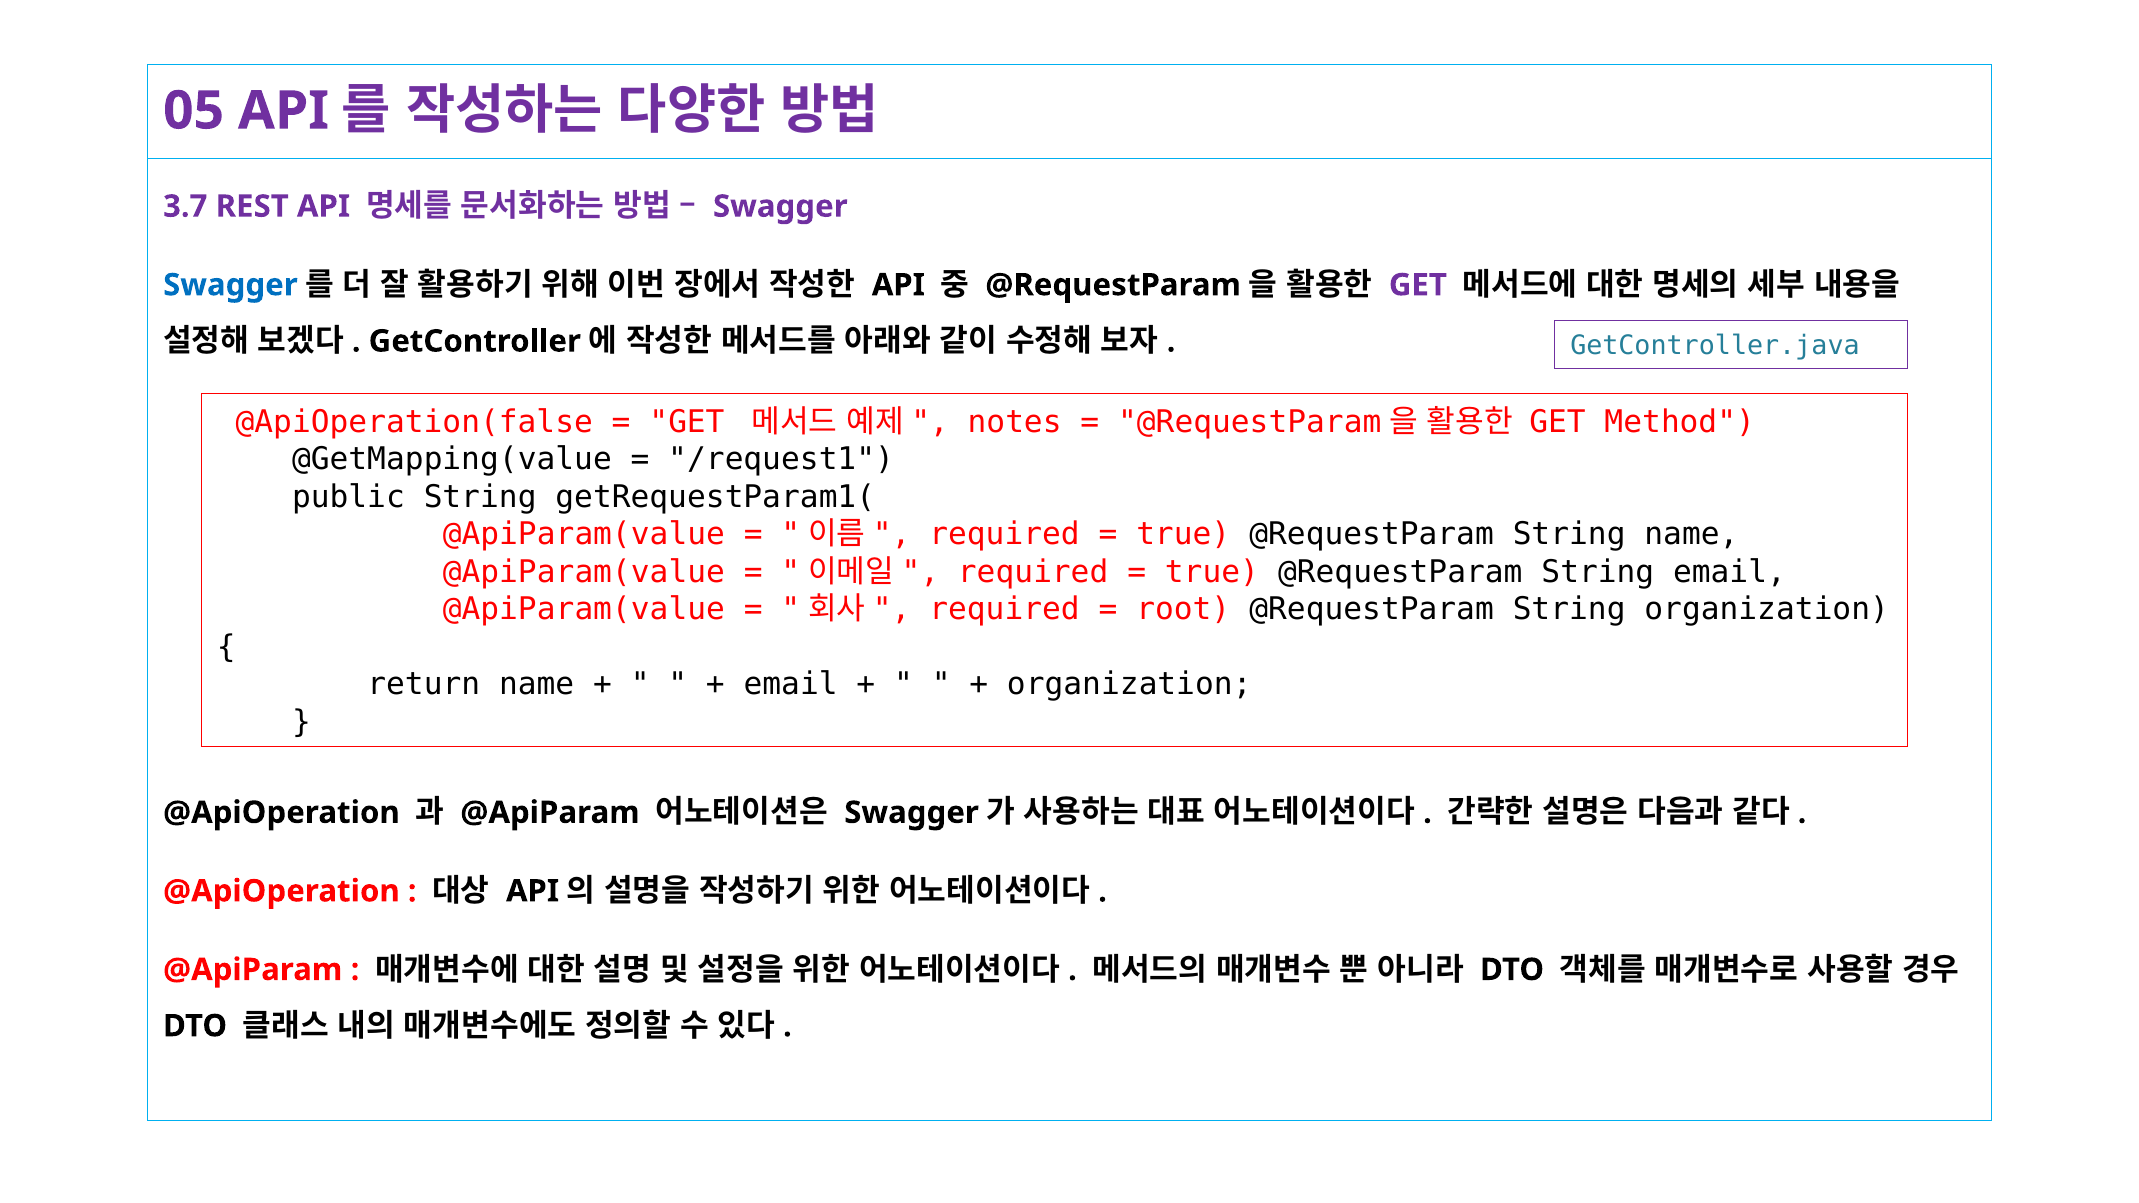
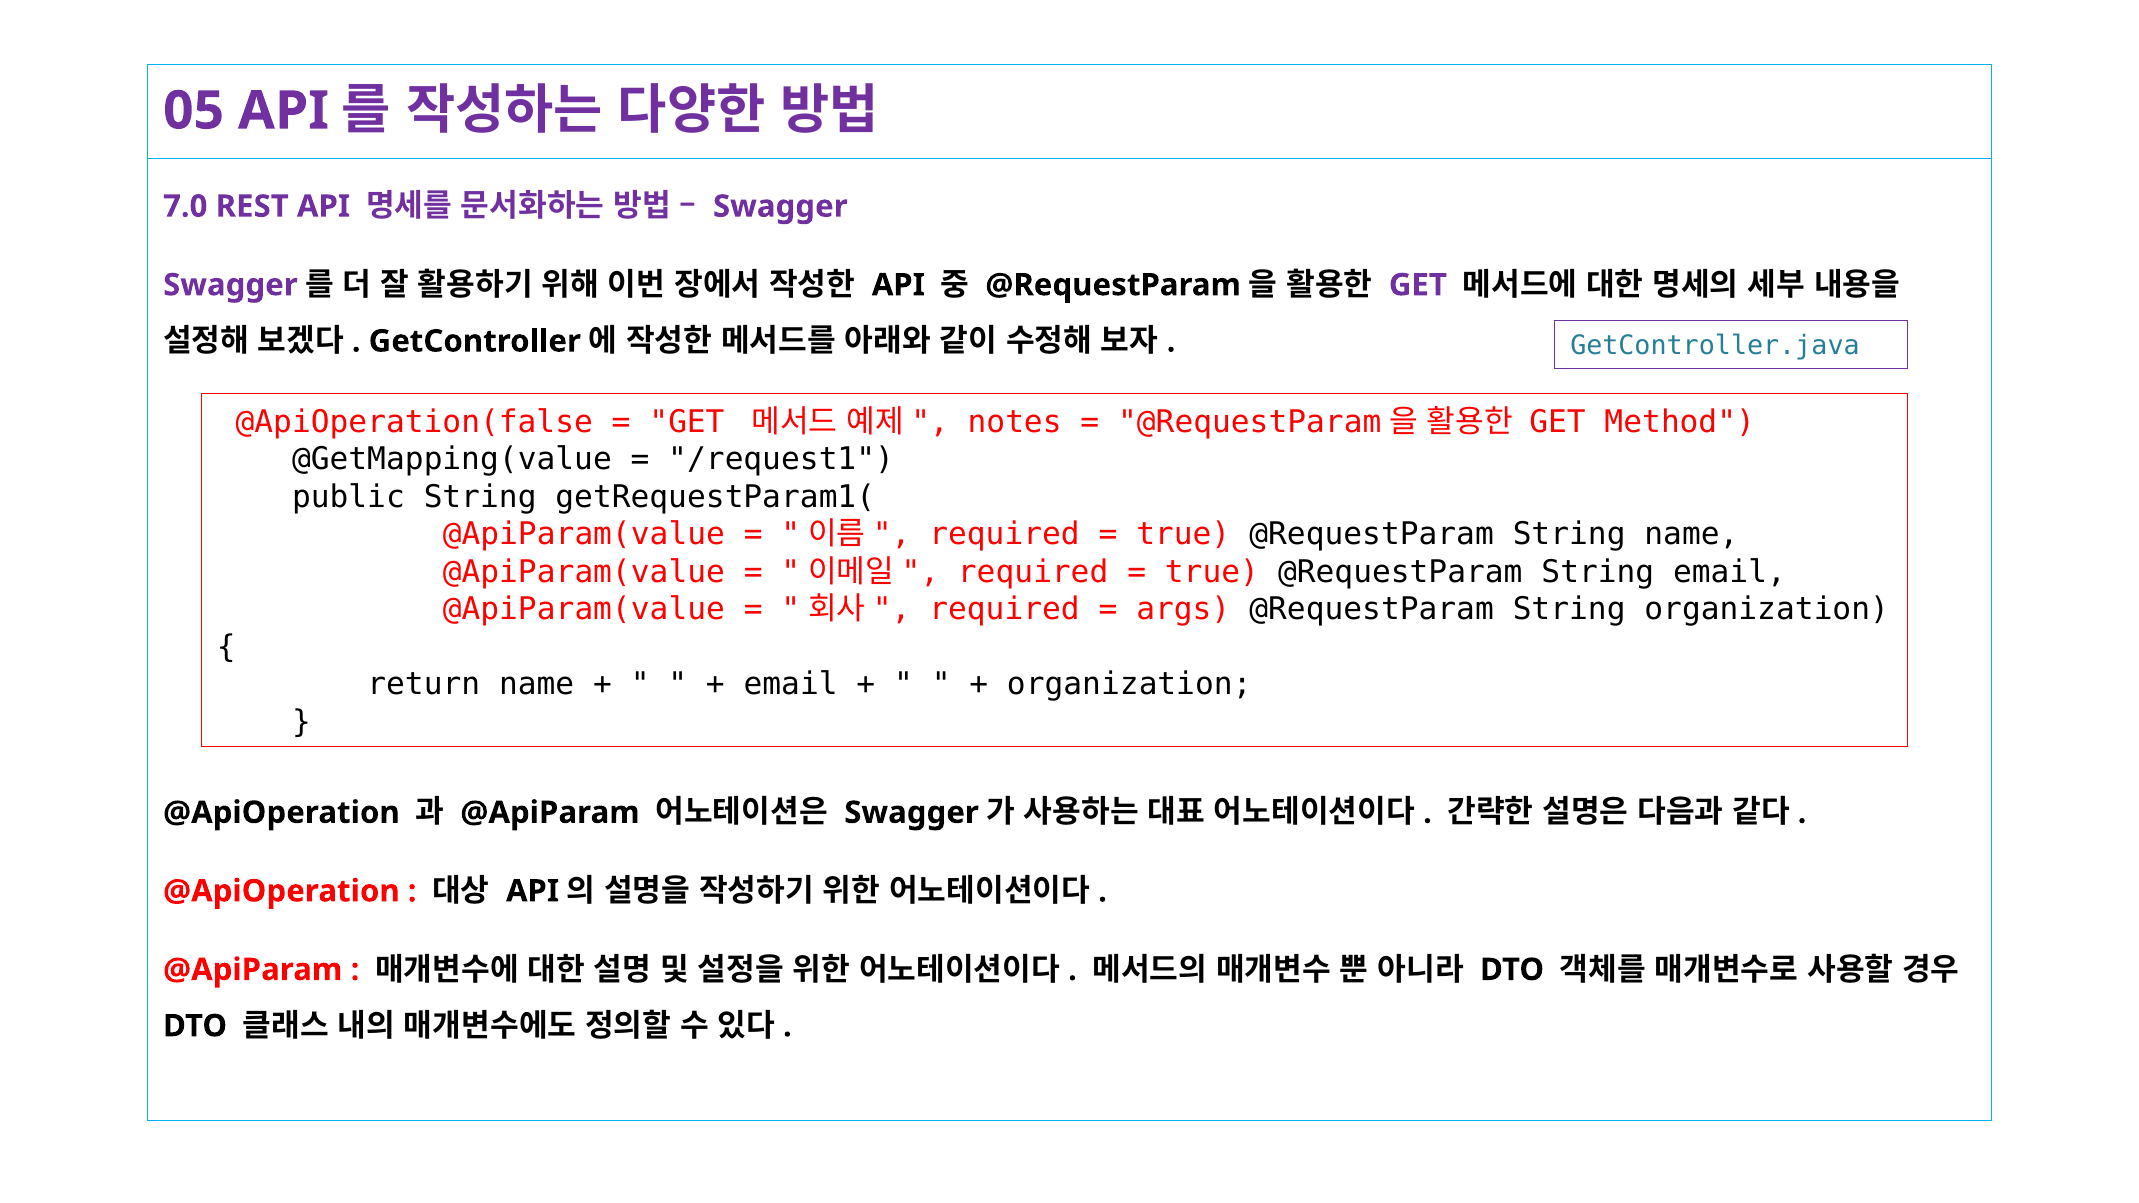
3.7: 3.7 -> 7.0
Swagger at (230, 285) colour: blue -> purple
root: root -> args
